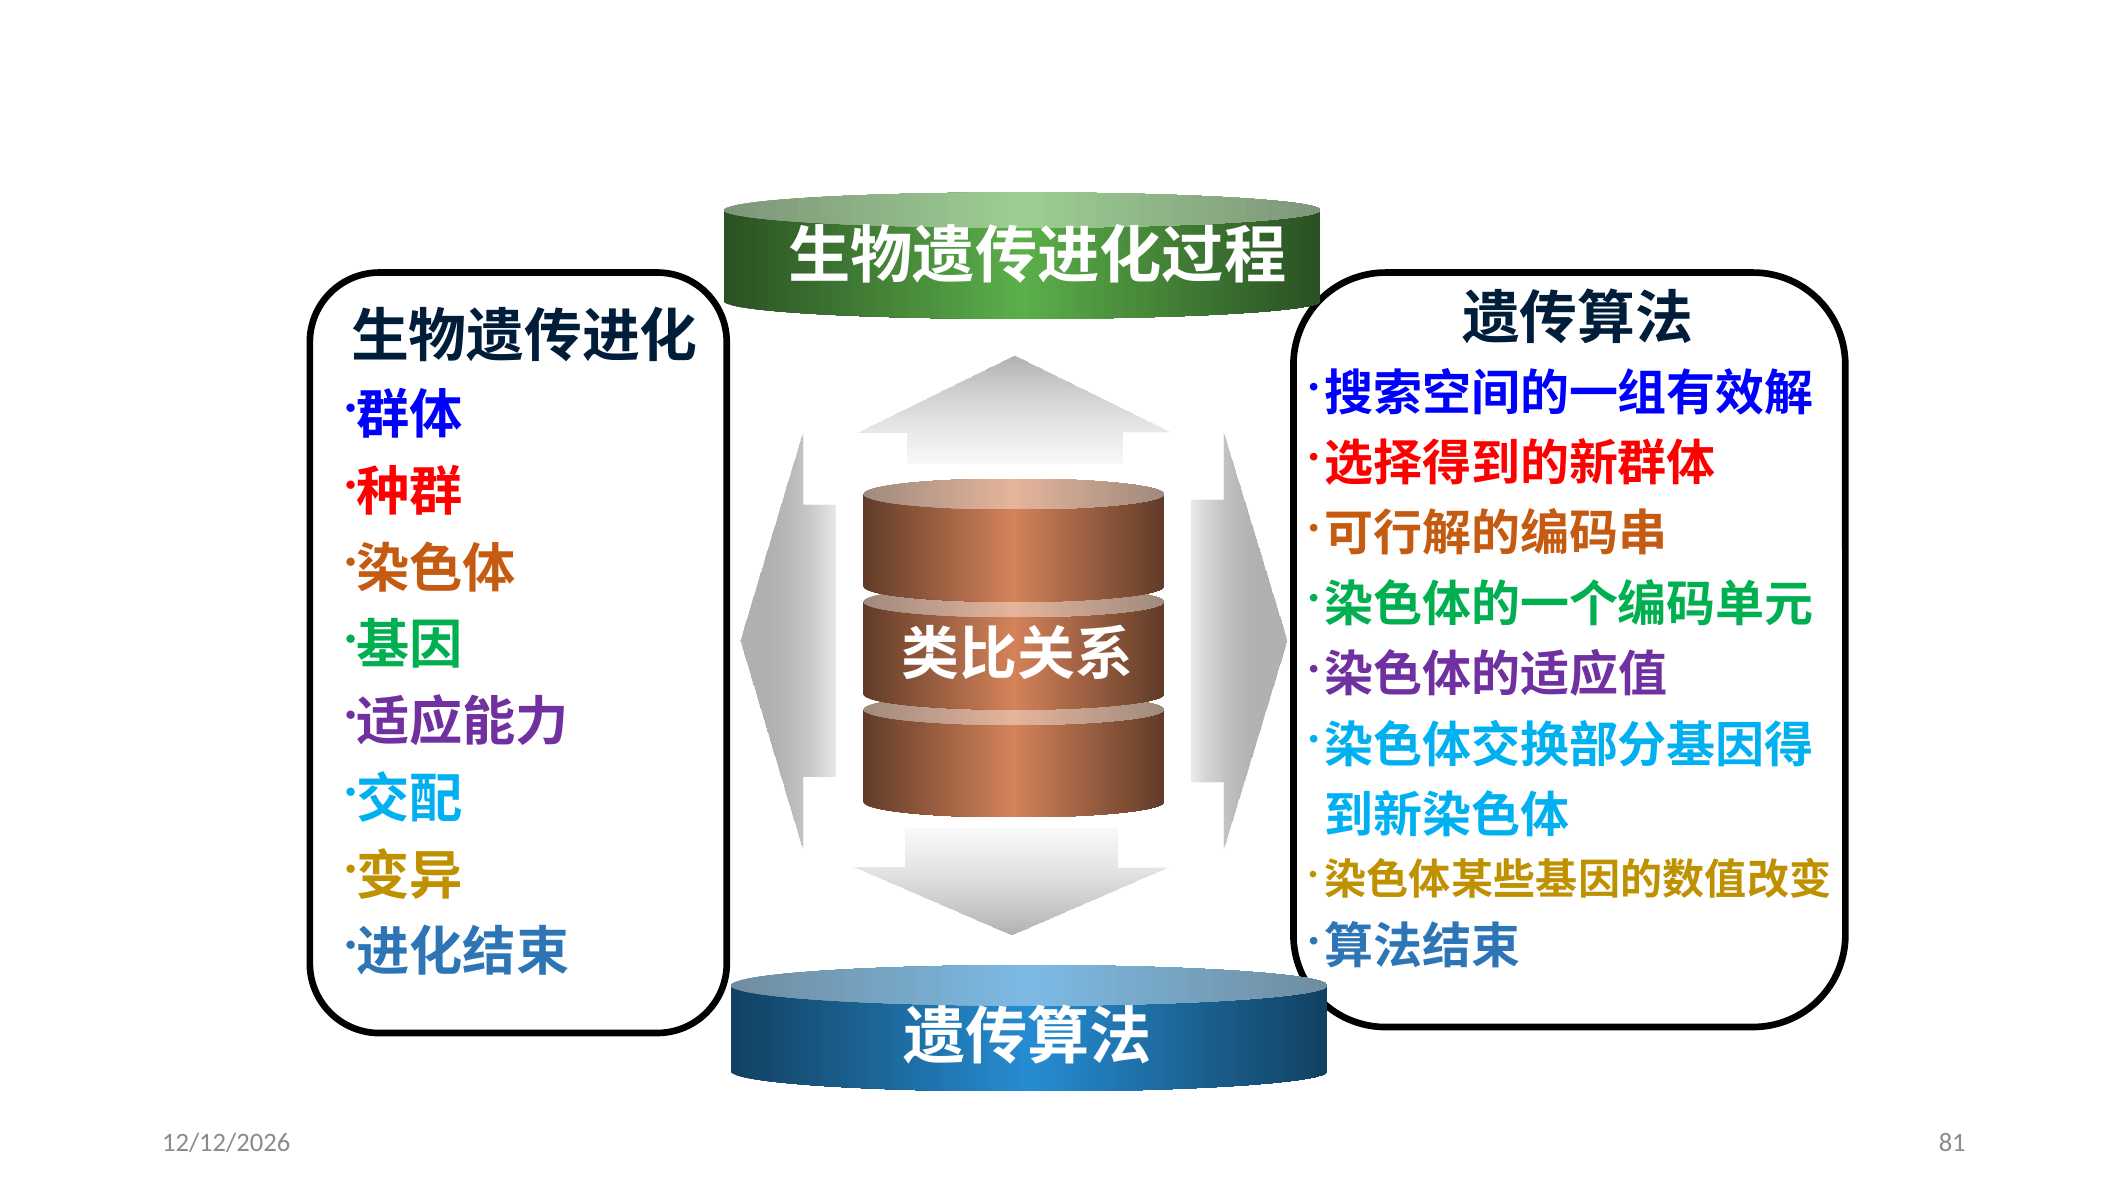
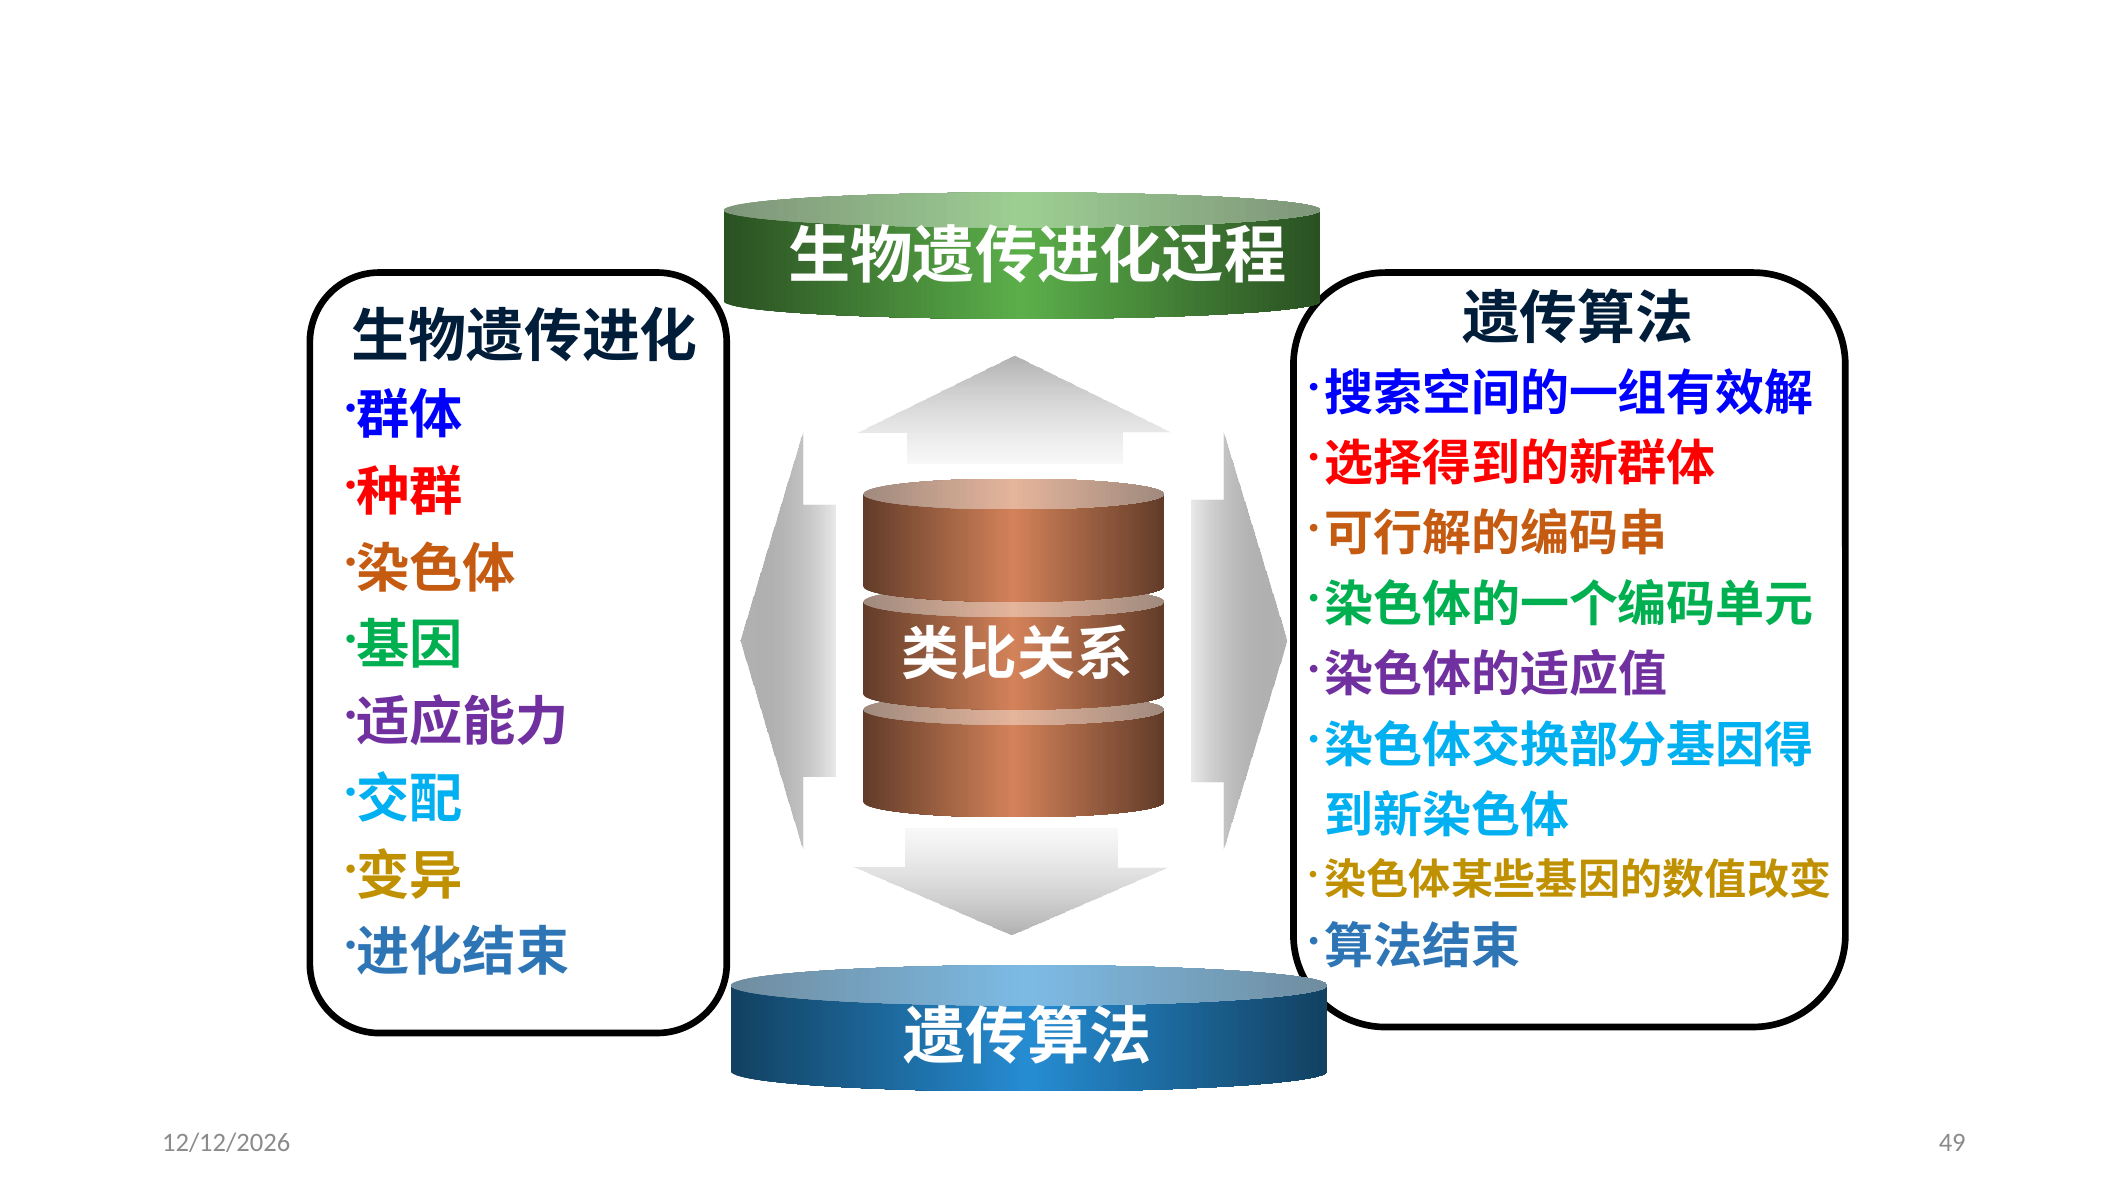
81: 81 -> 49
